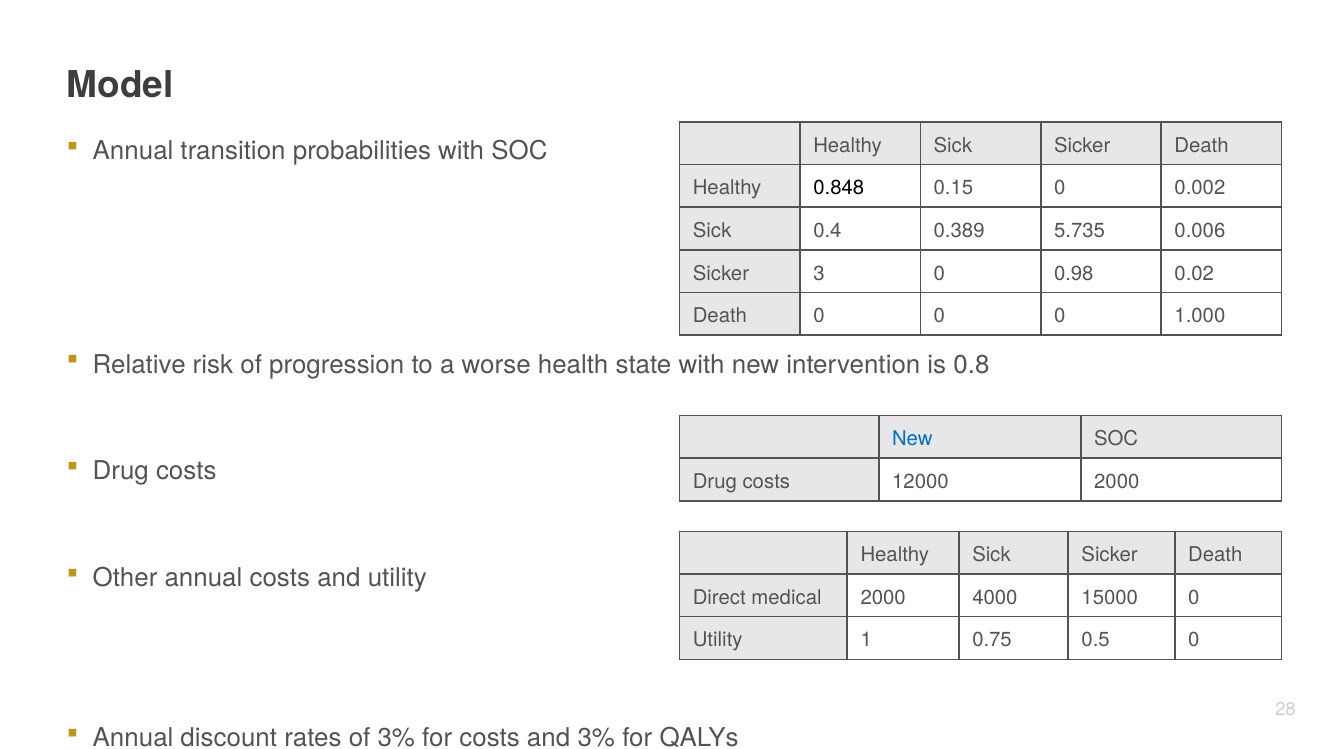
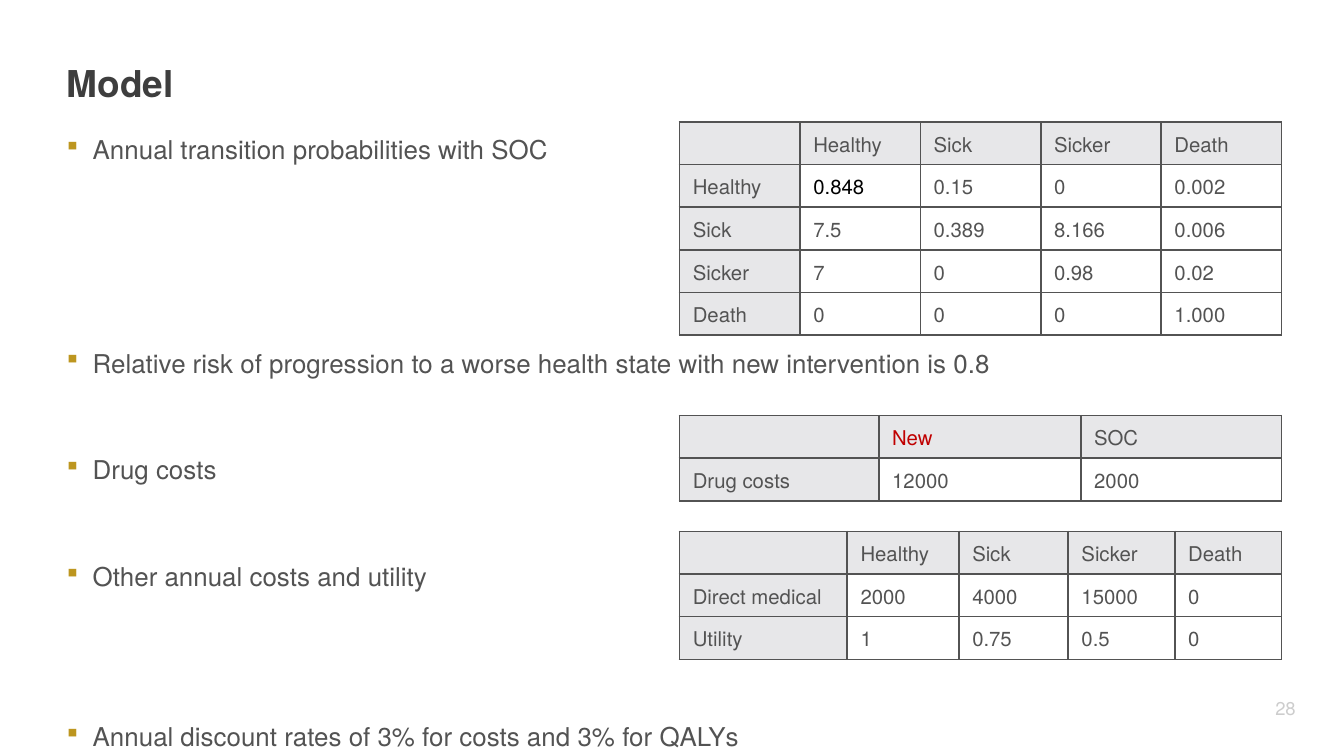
0.4: 0.4 -> 7.5
5.735: 5.735 -> 8.166
3: 3 -> 7
New at (912, 439) colour: blue -> red
